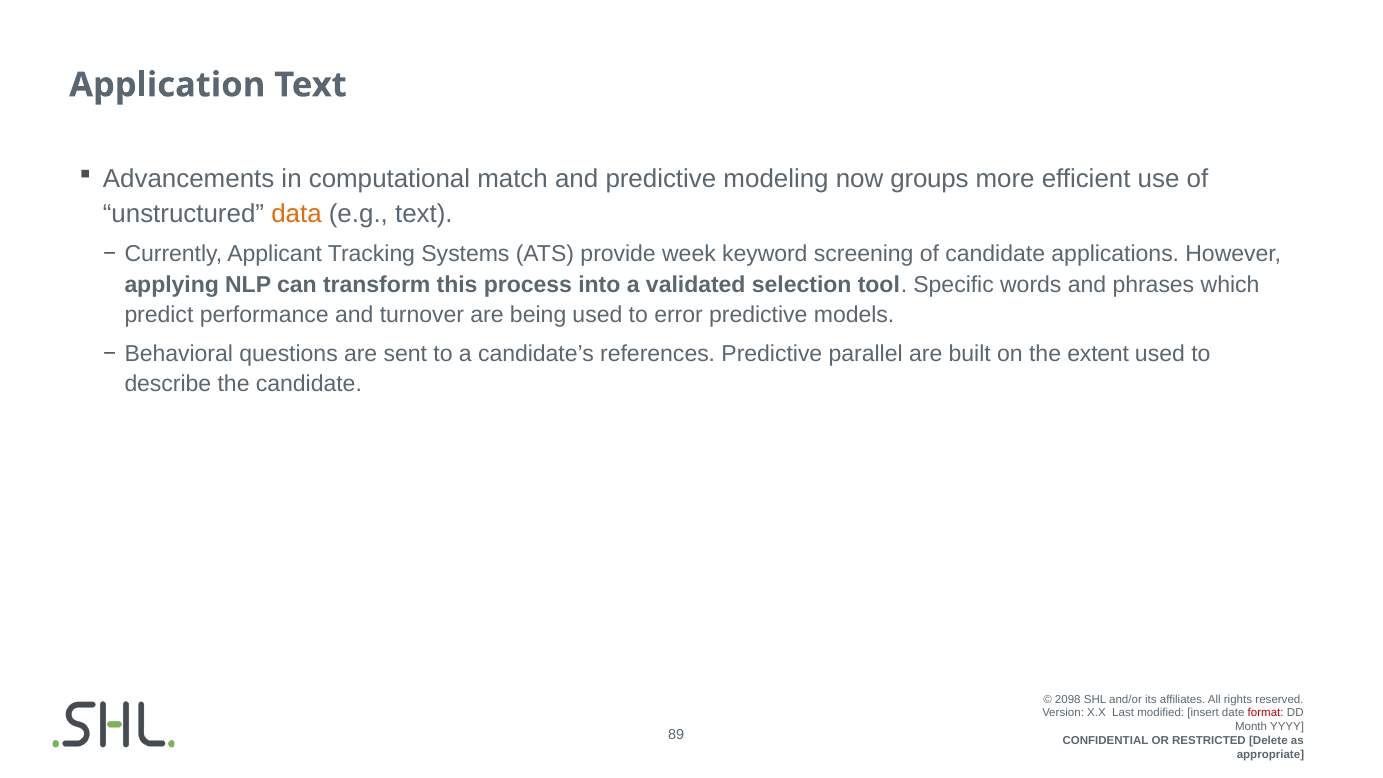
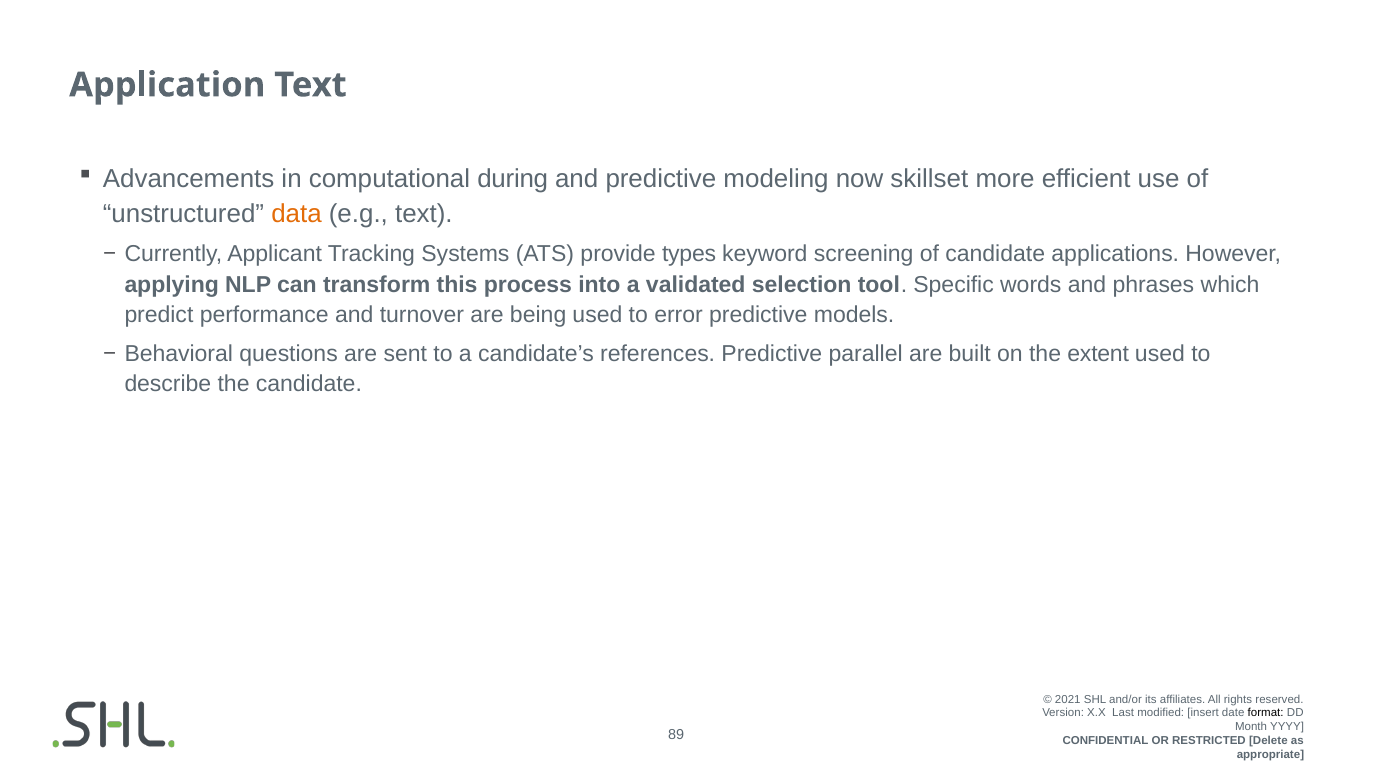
match: match -> during
groups: groups -> skillset
week: week -> types
2098: 2098 -> 2021
format colour: red -> black
